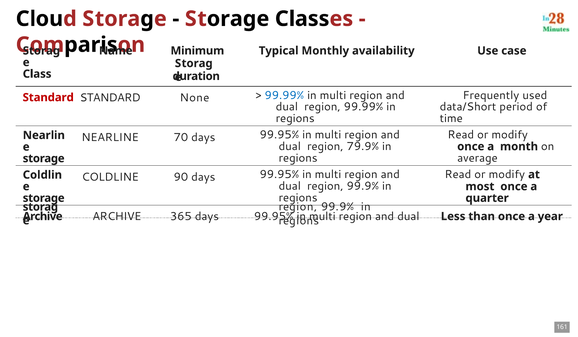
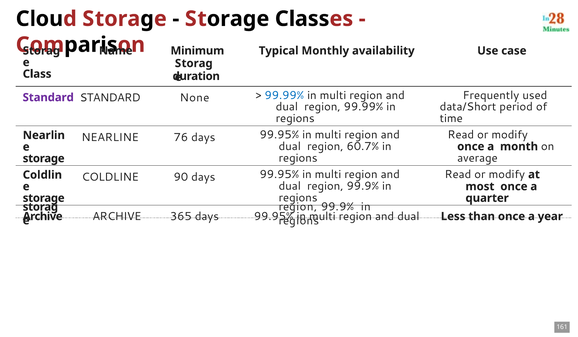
Standard at (48, 98) colour: red -> purple
70: 70 -> 76
79.9%: 79.9% -> 60.7%
